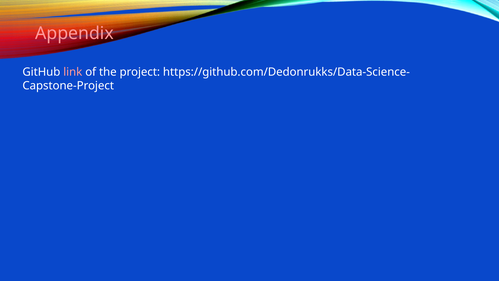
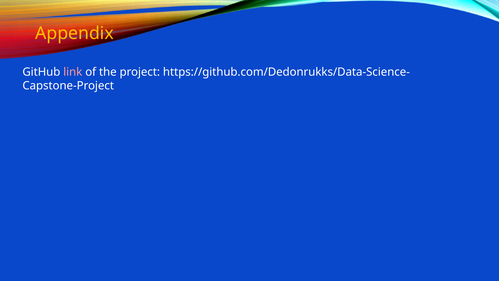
Appendix colour: pink -> yellow
